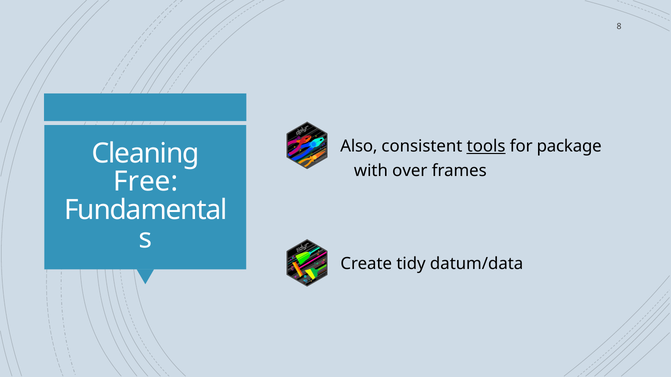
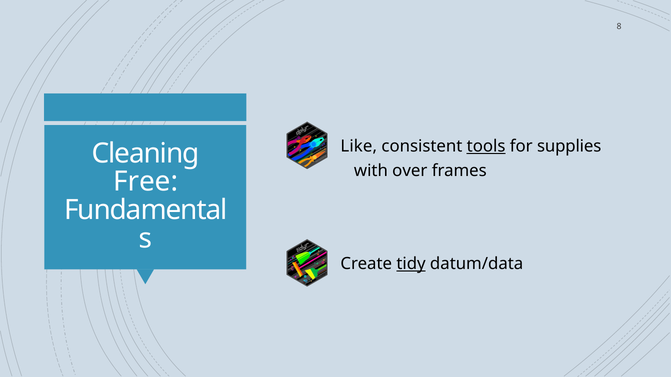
Also: Also -> Like
package: package -> supplies
tidy underline: none -> present
